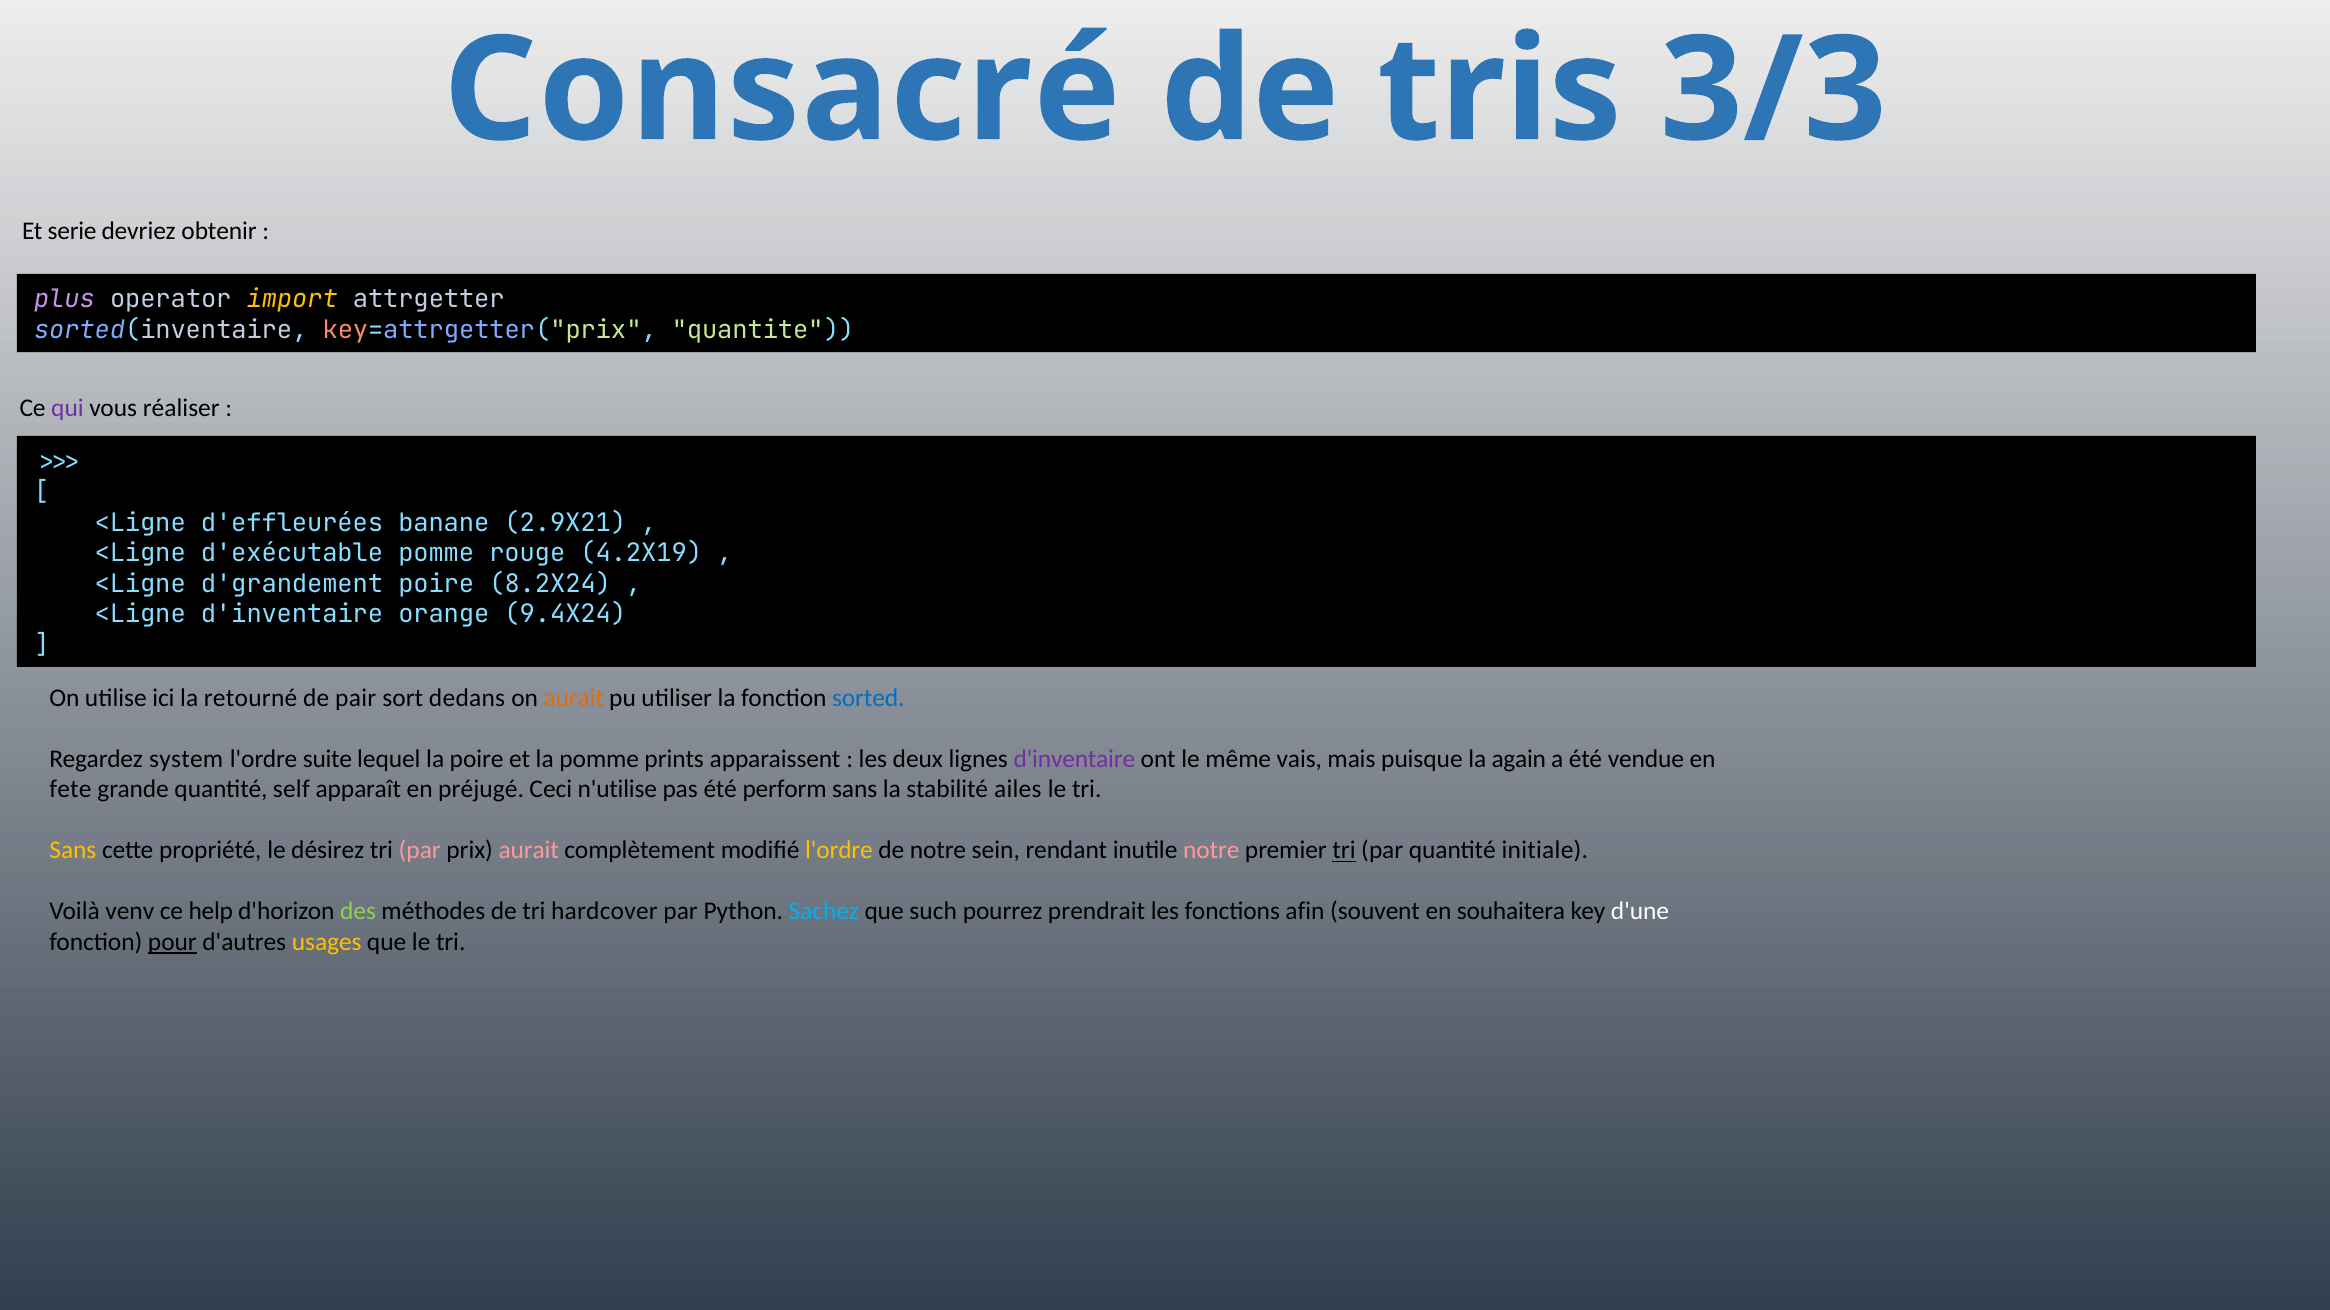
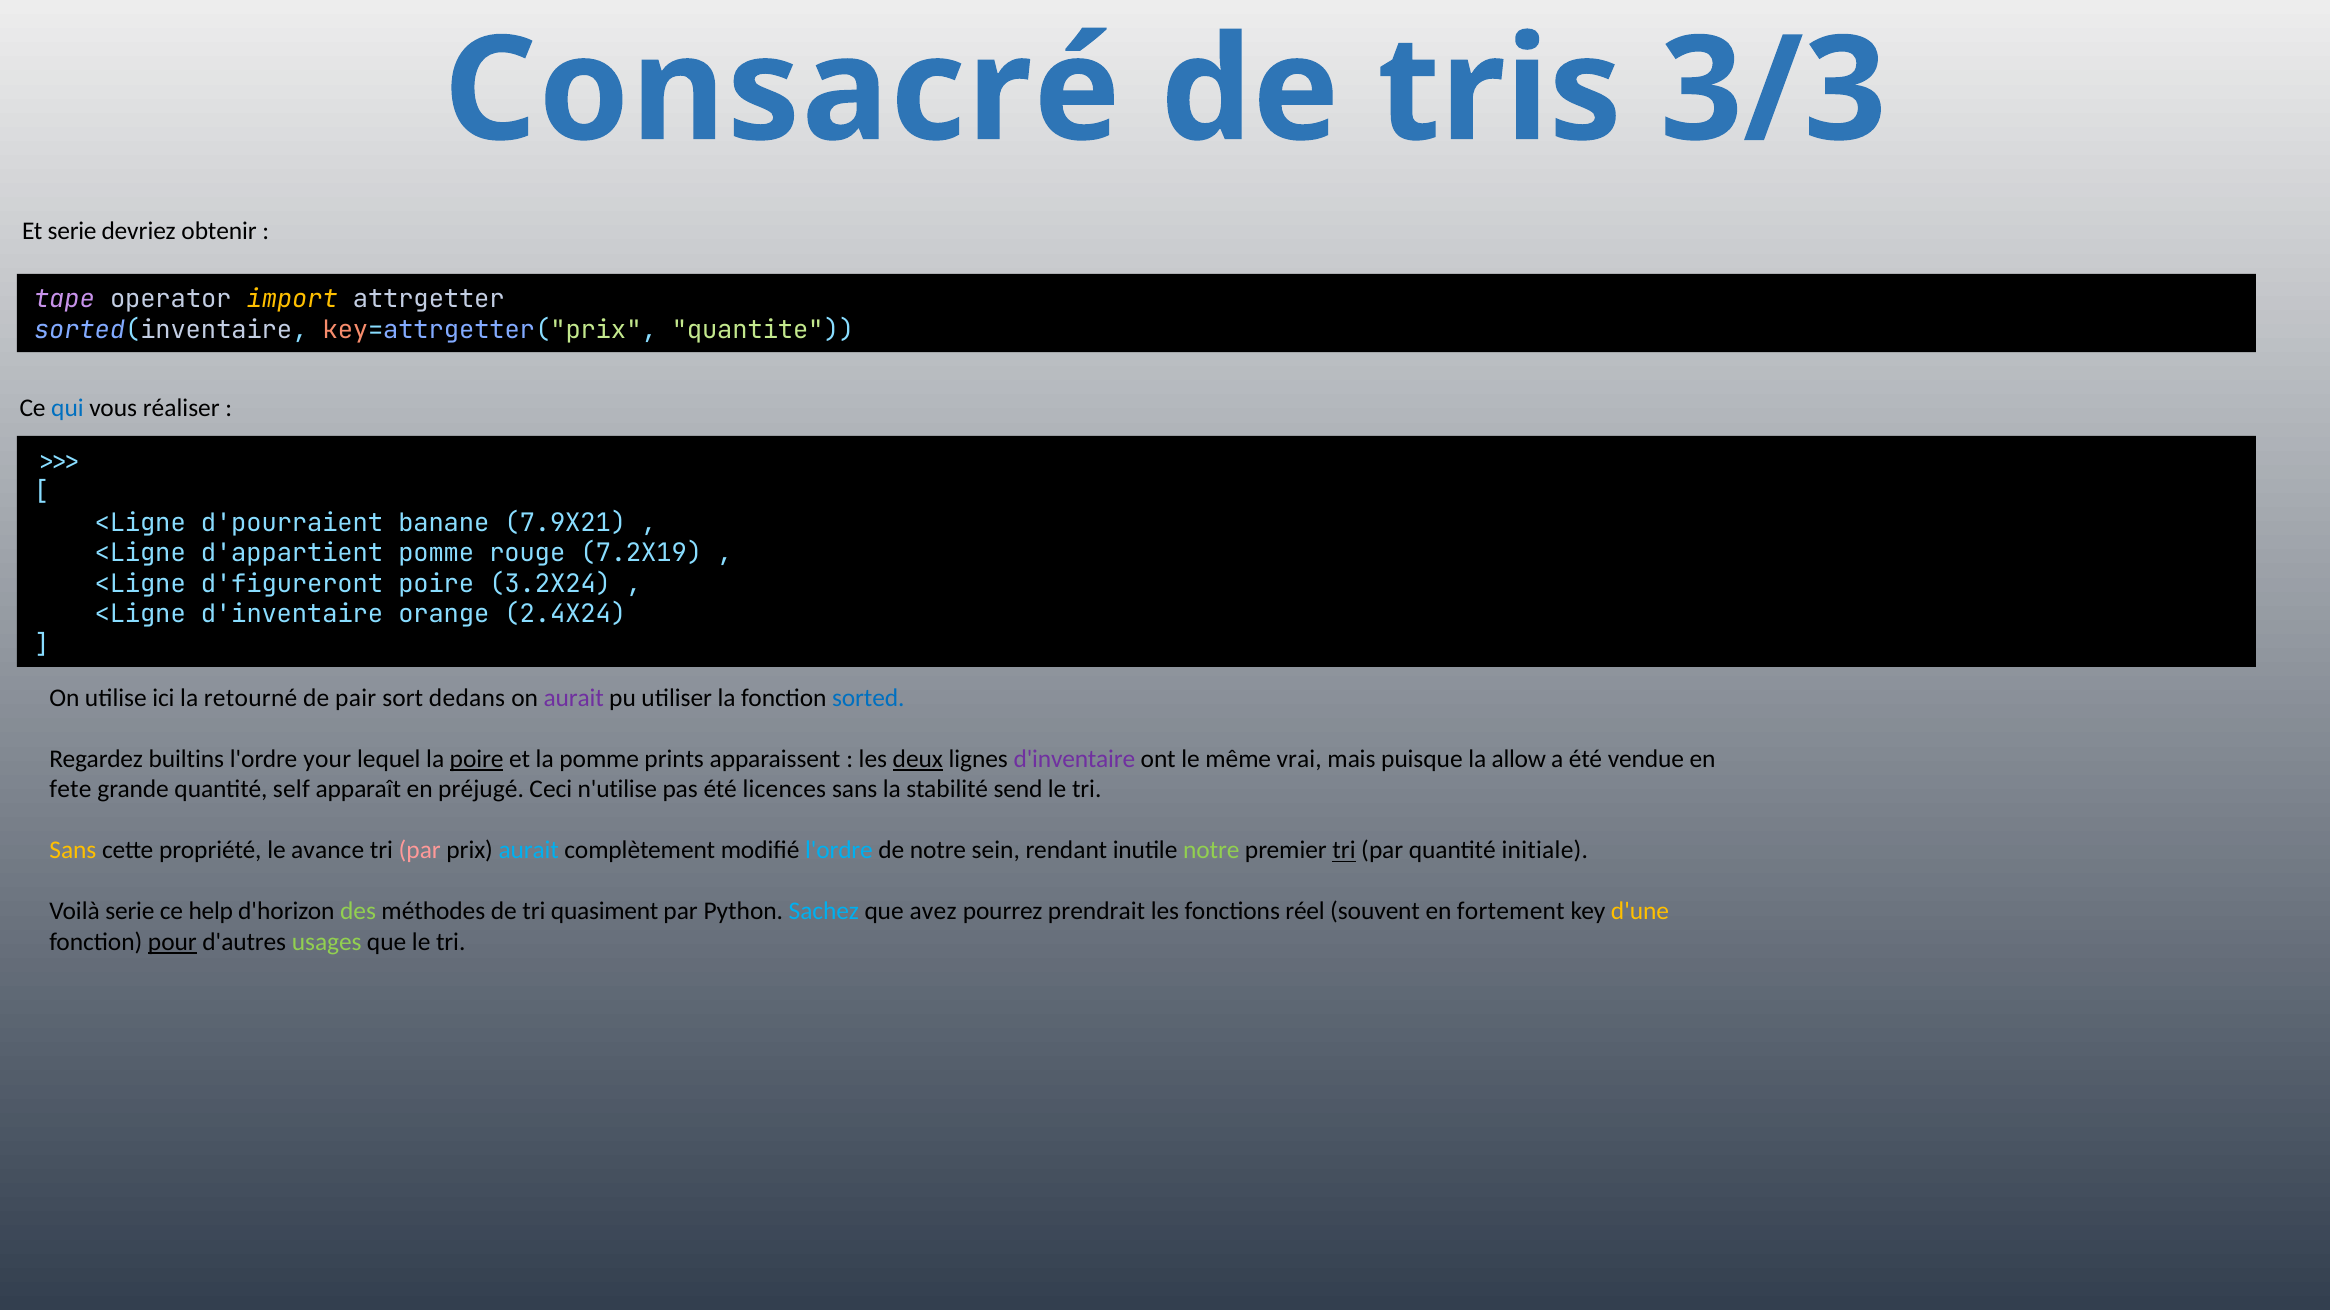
plus: plus -> tape
qui colour: purple -> blue
d'effleurées: d'effleurées -> d'pourraient
2.9X21)>: 2.9X21)> -> 7.9X21)>
d'exécutable: d'exécutable -> d'appartient
4.2X19)>: 4.2X19)> -> 7.2X19)>
d'grandement: d'grandement -> d'figureront
8.2X24)>: 8.2X24)> -> 3.2X24)>
9.4X24)>: 9.4X24)> -> 2.4X24)>
aurait at (574, 698) colour: orange -> purple
system: system -> builtins
suite: suite -> your
poire at (477, 759) underline: none -> present
deux underline: none -> present
vais: vais -> vrai
again: again -> allow
perform: perform -> licences
ailes: ailes -> send
désirez: désirez -> avance
aurait at (529, 851) colour: pink -> light blue
l'ordre at (839, 851) colour: yellow -> light blue
notre at (1211, 851) colour: pink -> light green
Voilà venv: venv -> serie
hardcover: hardcover -> quasiment
such: such -> avez
afin: afin -> réel
souhaitera: souhaitera -> fortement
d'une colour: white -> yellow
usages colour: yellow -> light green
